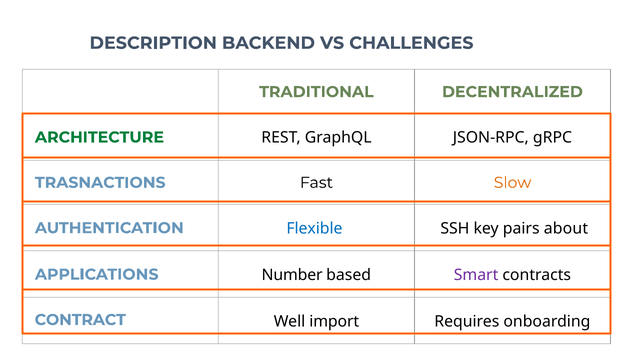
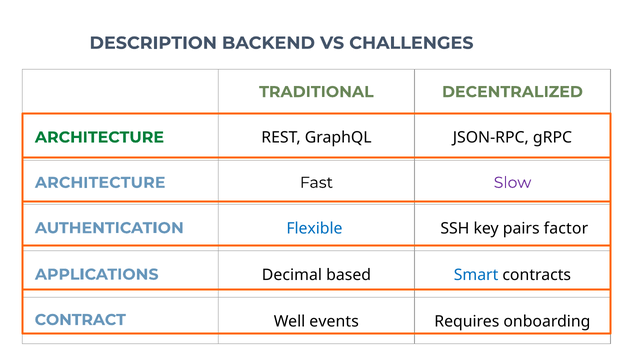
TRASNACTIONS at (100, 183): TRASNACTIONS -> ARCHITECTURE
Slow colour: orange -> purple
about: about -> factor
Number: Number -> Decimal
Smart colour: purple -> blue
import: import -> events
